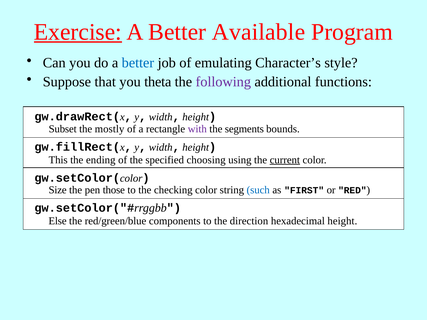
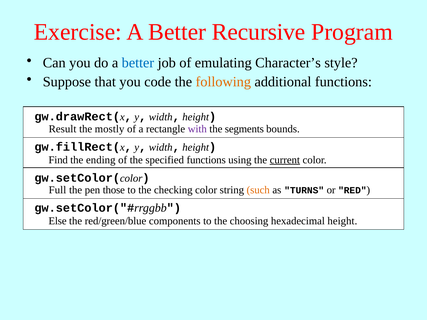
Exercise underline: present -> none
Available: Available -> Recursive
theta: theta -> code
following colour: purple -> orange
Subset: Subset -> Result
This: This -> Find
specified choosing: choosing -> functions
Size: Size -> Full
such colour: blue -> orange
FIRST: FIRST -> TURNS
direction: direction -> choosing
